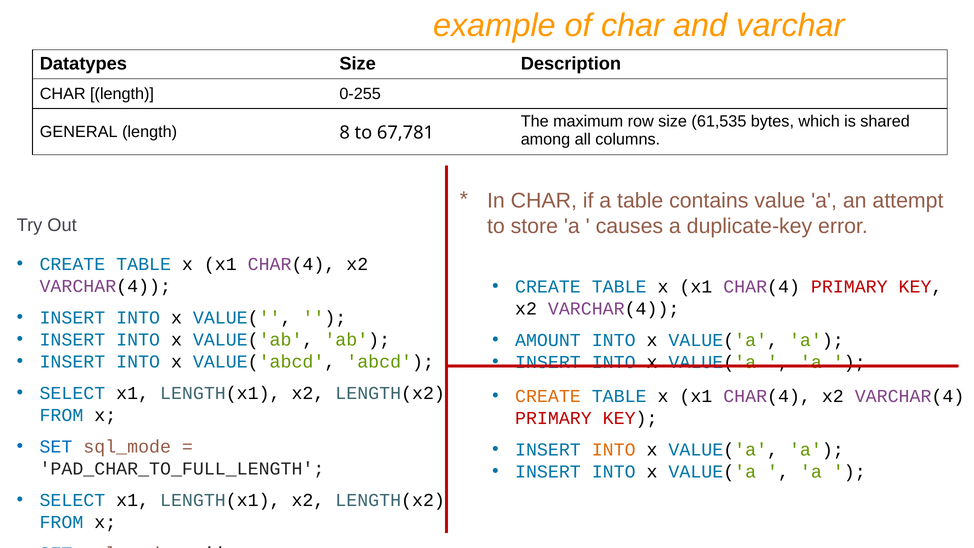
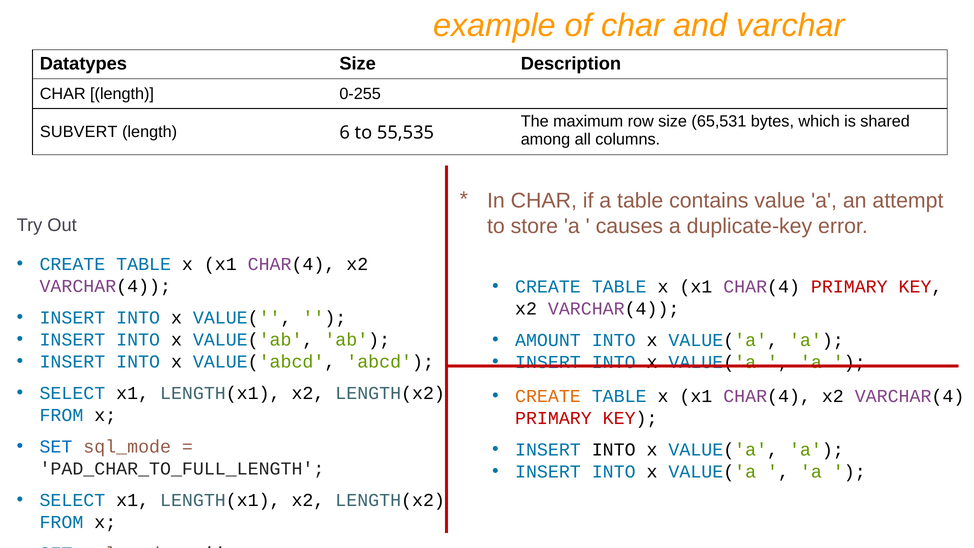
61,535: 61,535 -> 65,531
GENERAL: GENERAL -> SUBVERT
8: 8 -> 6
67,781: 67,781 -> 55,535
INTO at (614, 450) colour: orange -> black
